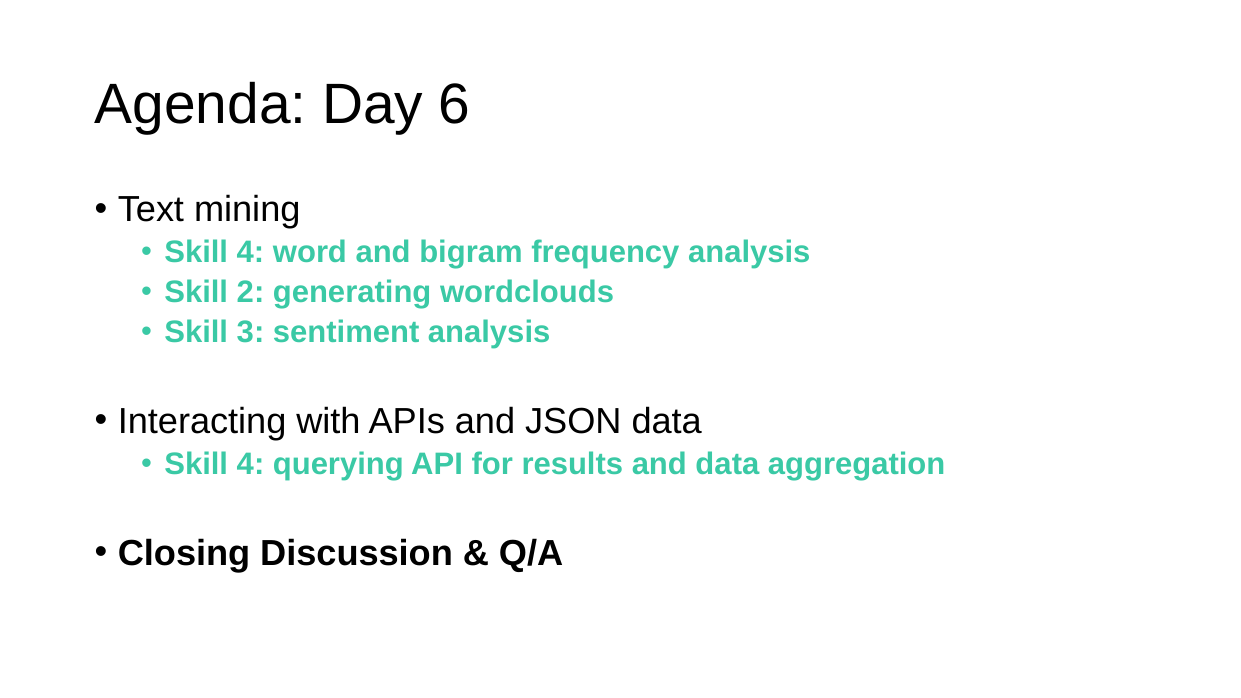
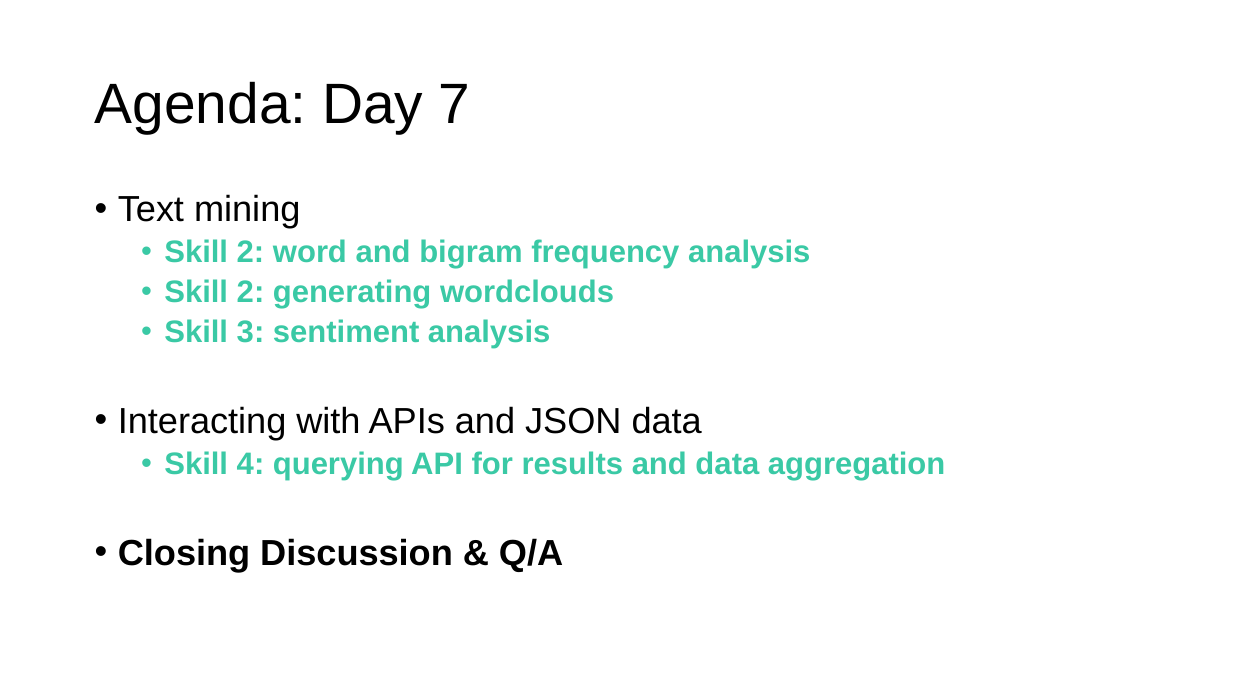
6: 6 -> 7
4 at (250, 253): 4 -> 2
